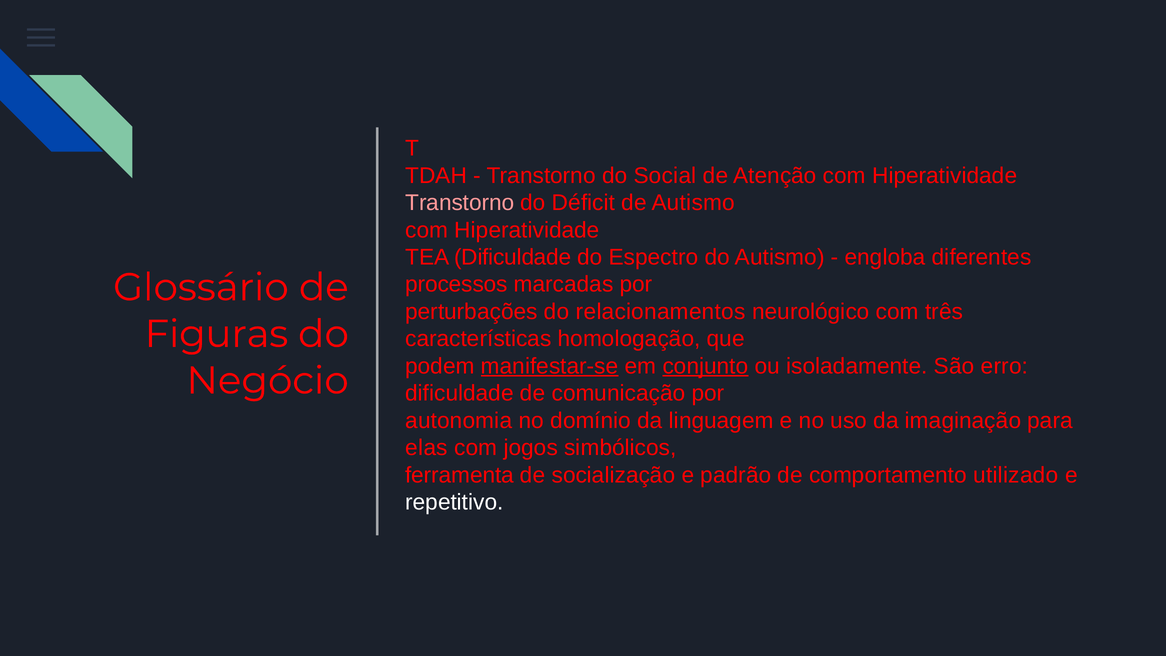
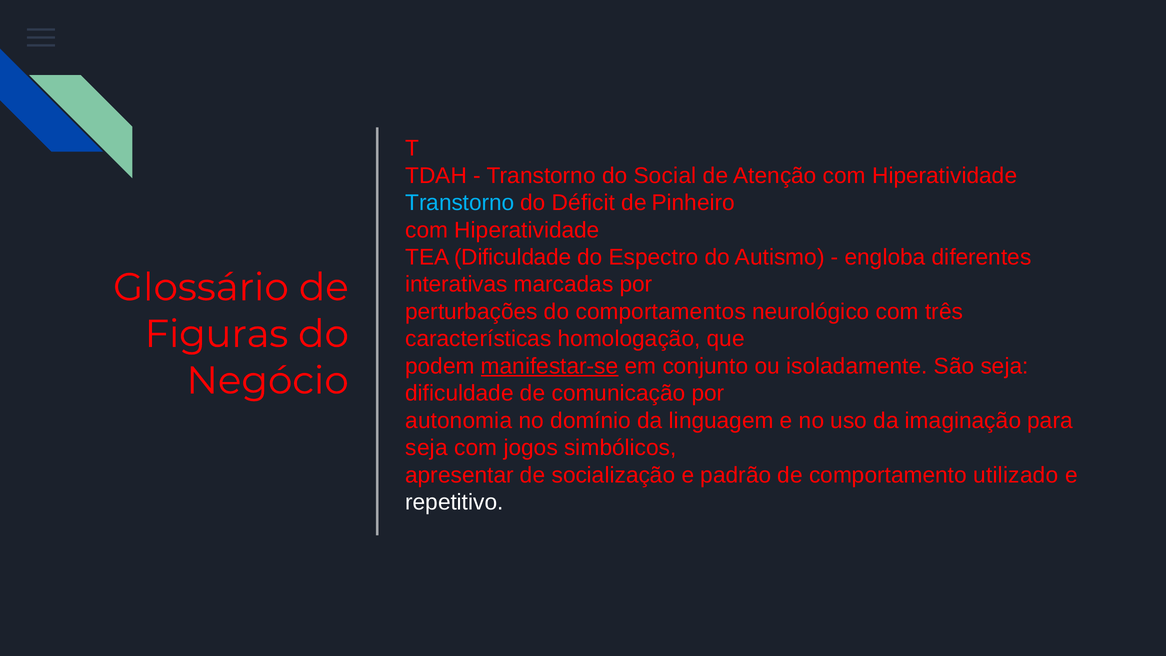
Transtorno at (460, 203) colour: pink -> light blue
de Autismo: Autismo -> Pinheiro
processos: processos -> interativas
relacionamentos: relacionamentos -> comportamentos
conjunto underline: present -> none
São erro: erro -> seja
elas at (427, 448): elas -> seja
ferramenta: ferramenta -> apresentar
